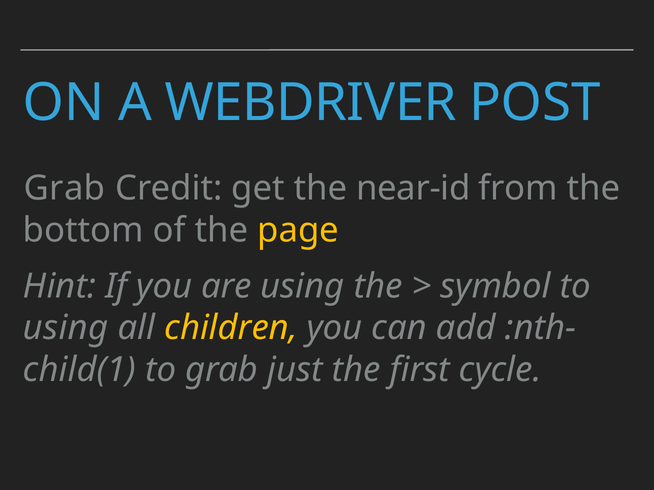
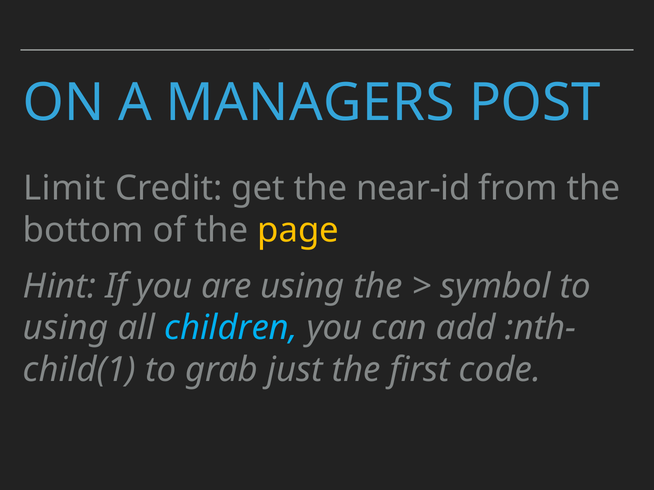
WEBDRIVER: WEBDRIVER -> MANAGERS
Grab at (64, 189): Grab -> Limit
children colour: yellow -> light blue
cycle: cycle -> code
